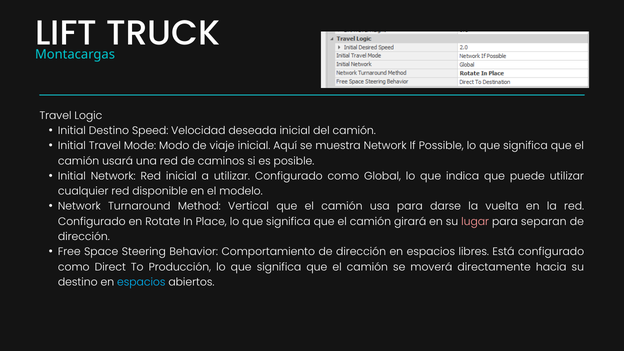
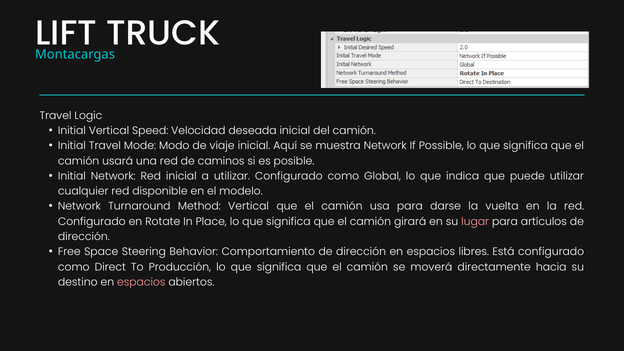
Initial Destino: Destino -> Vertical
separan: separan -> artículos
espacios at (141, 282) colour: light blue -> pink
